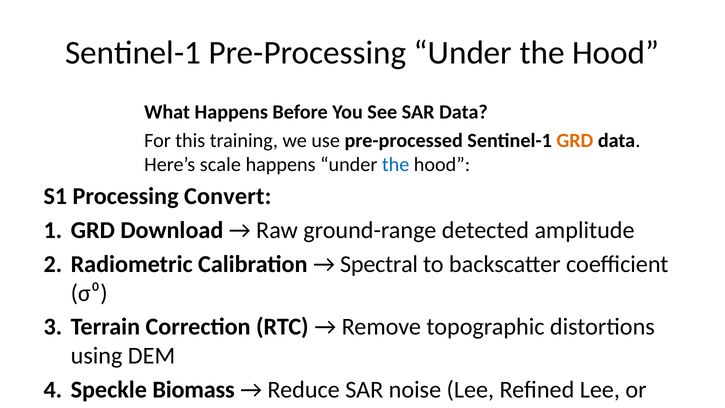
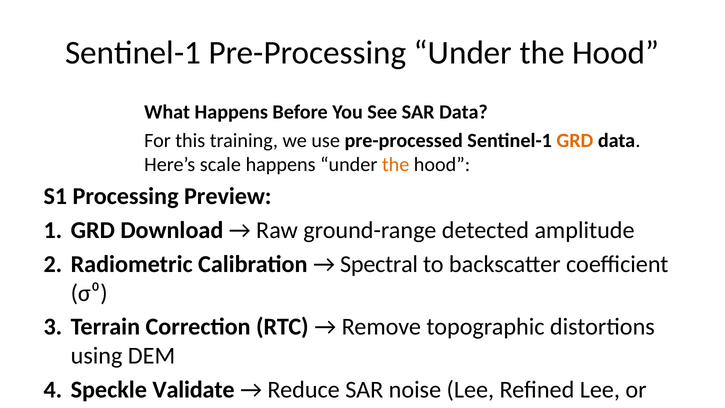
the at (396, 165) colour: blue -> orange
Convert: Convert -> Preview
Biomass: Biomass -> Validate
